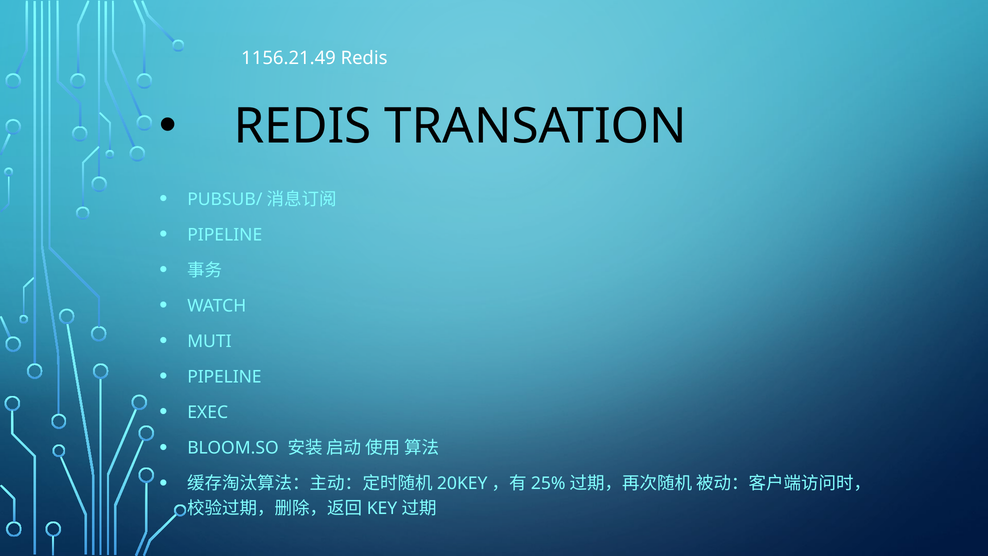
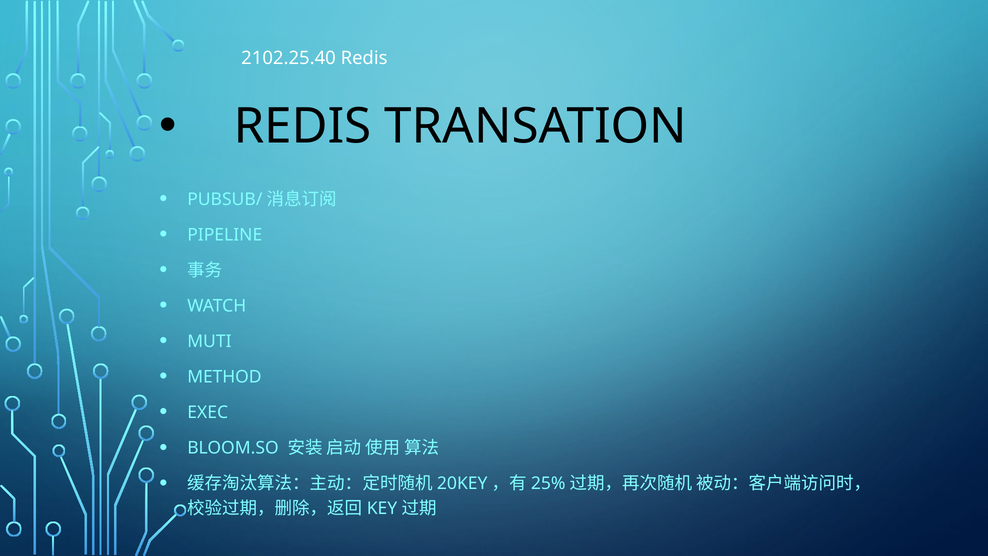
1156.21.49: 1156.21.49 -> 2102.25.40
PIPELINE at (224, 377): PIPELINE -> METHOD
